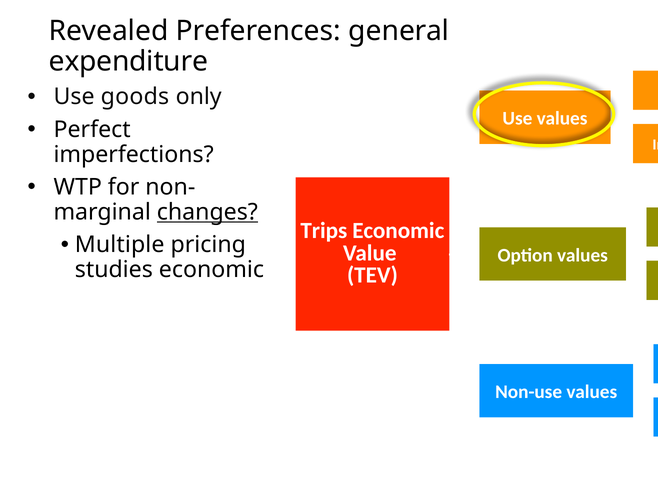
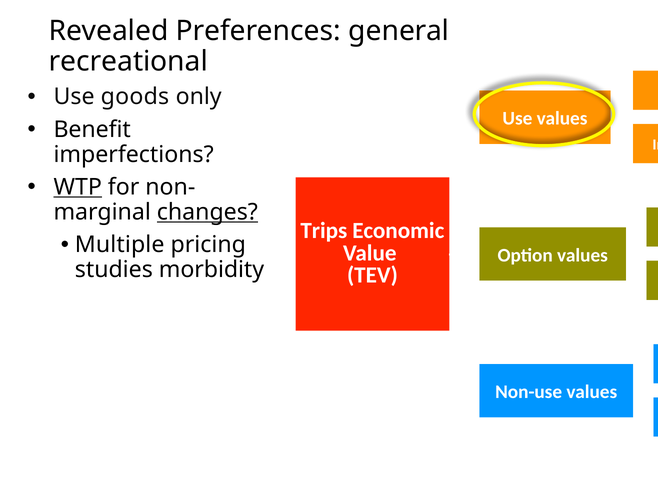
expenditure: expenditure -> recreational
Perfect: Perfect -> Benefit
WTP underline: none -> present
studies economic: economic -> morbidity
